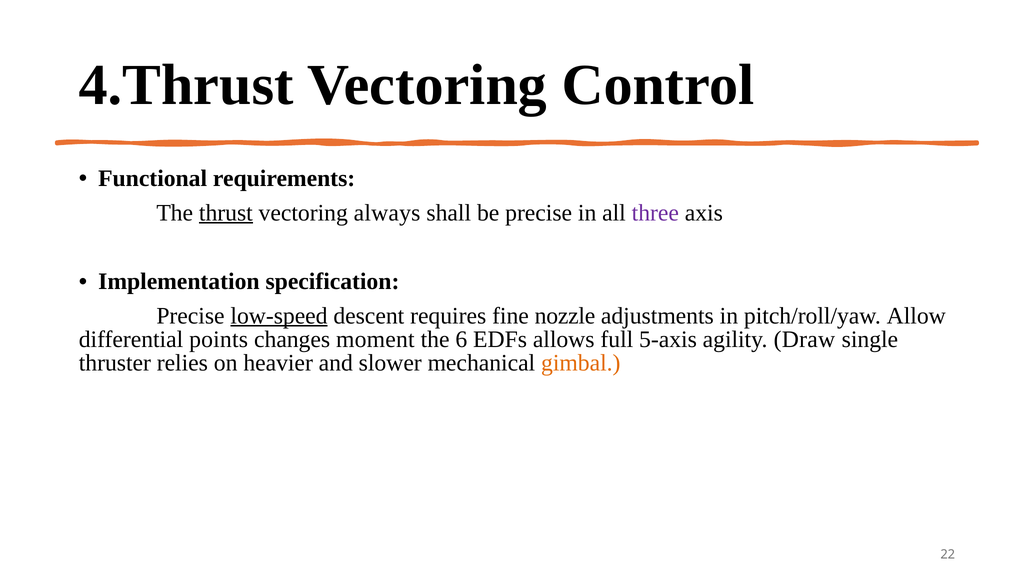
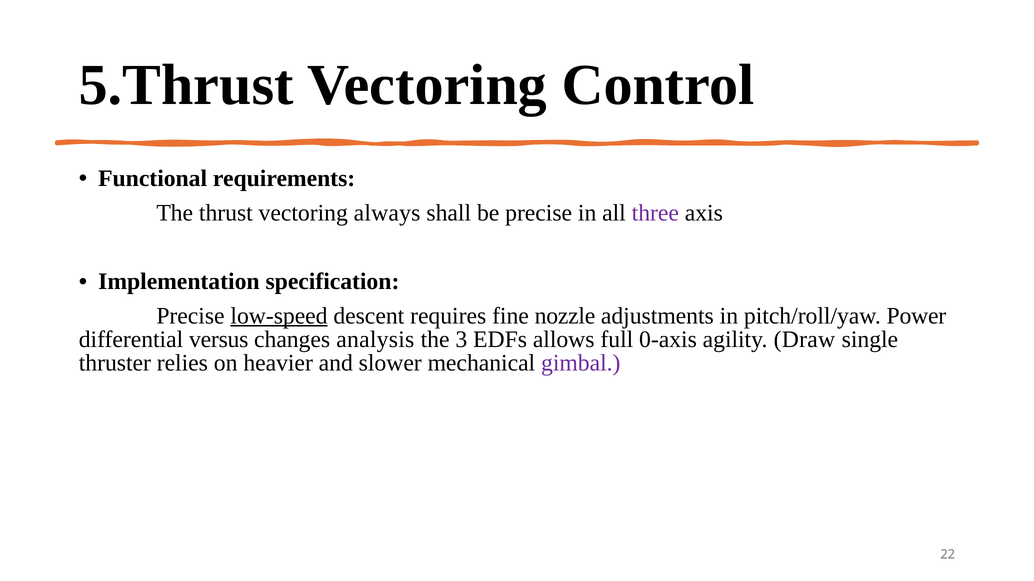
4.Thrust: 4.Thrust -> 5.Thrust
thrust underline: present -> none
Allow: Allow -> Power
points: points -> versus
moment: moment -> analysis
6: 6 -> 3
5-axis: 5-axis -> 0-axis
gimbal colour: orange -> purple
